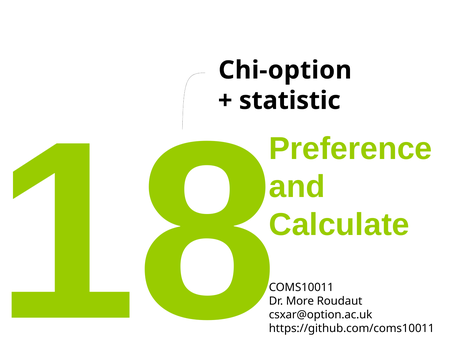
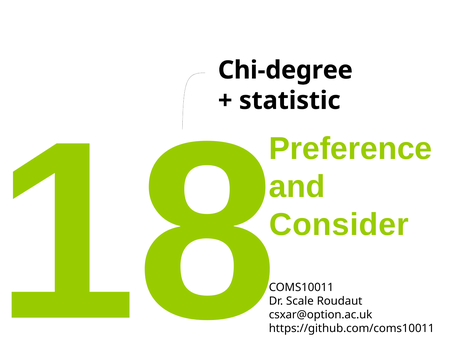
Chi-option: Chi-option -> Chi-degree
Calculate: Calculate -> Consider
More: More -> Scale
